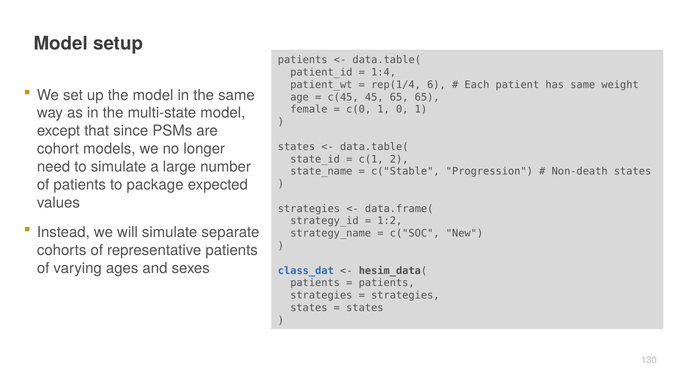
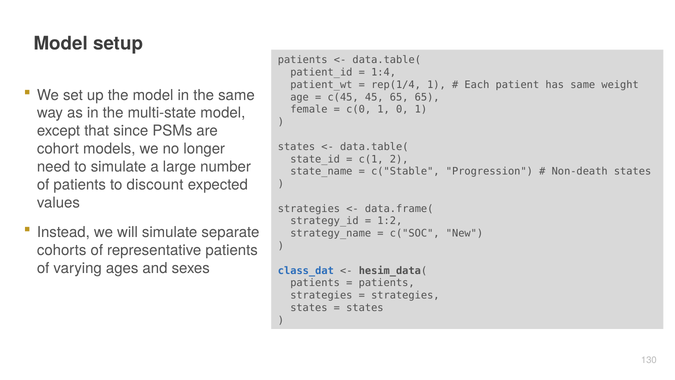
rep(1/4 6: 6 -> 1
package: package -> discount
